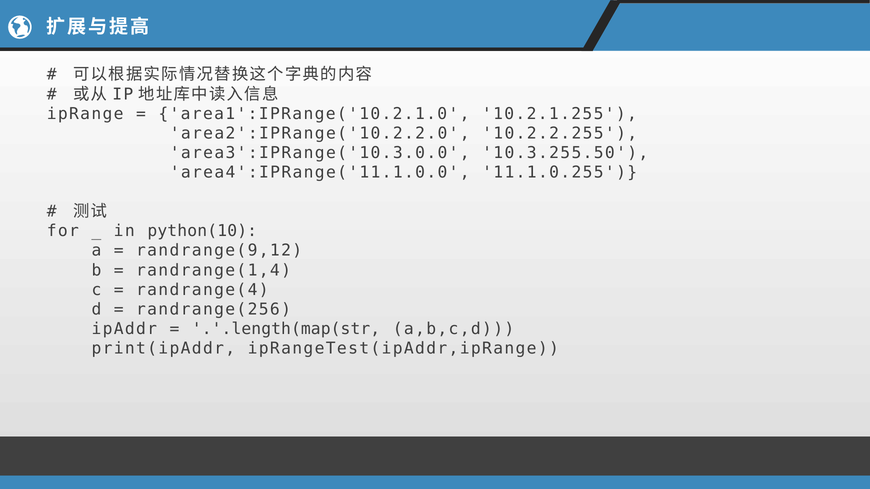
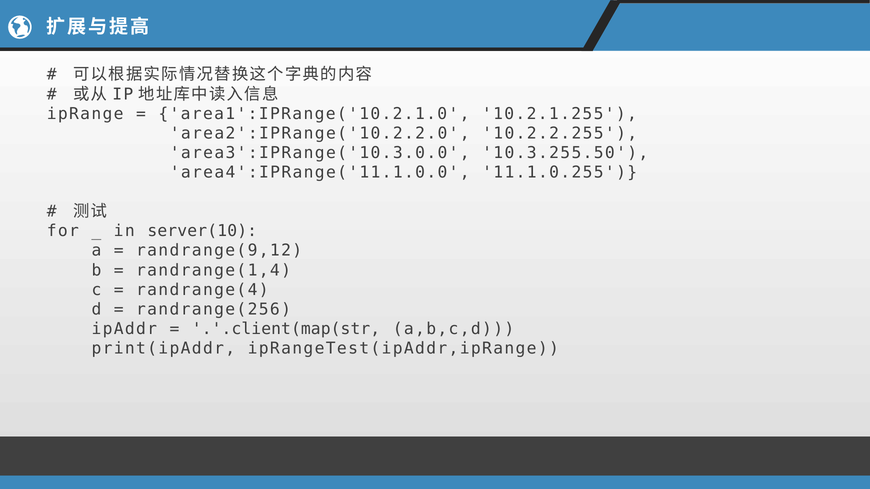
python(10: python(10 -> server(10
.'.length(map(str: .'.length(map(str -> .'.client(map(str
